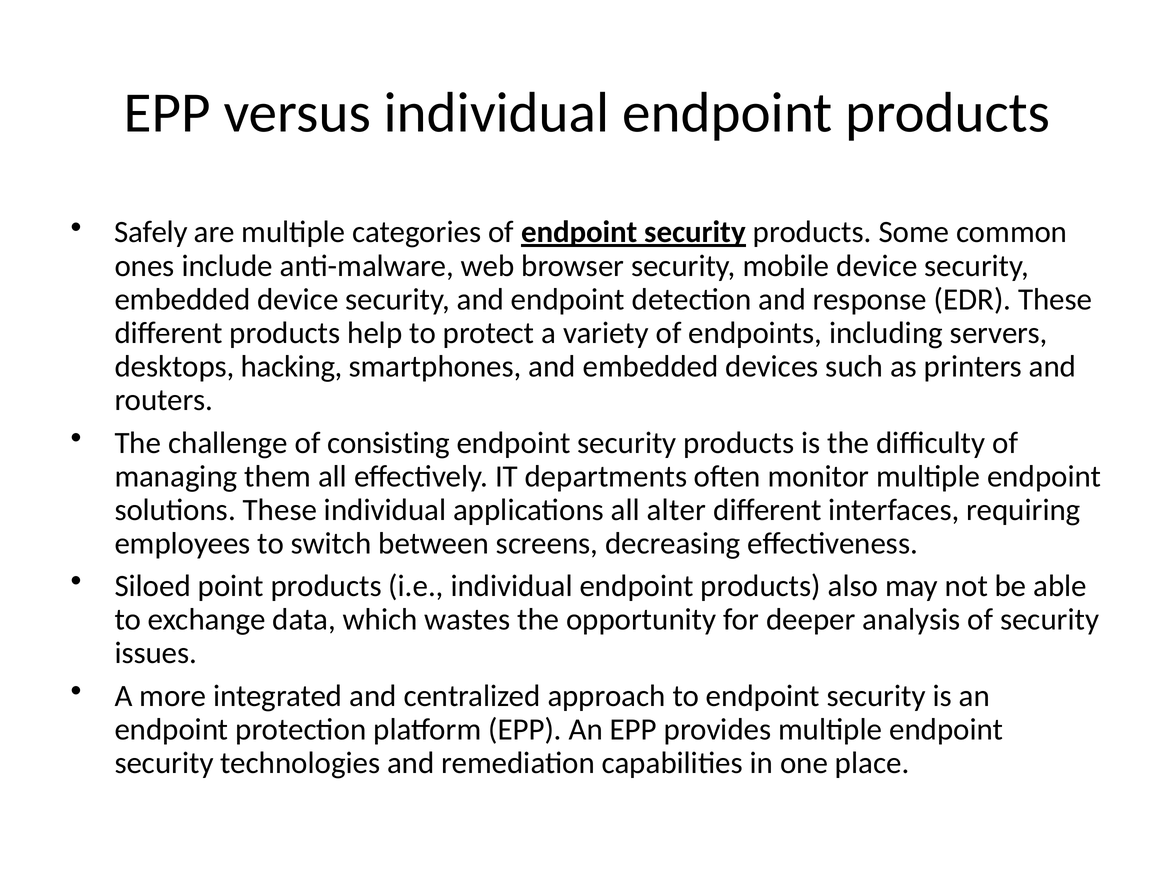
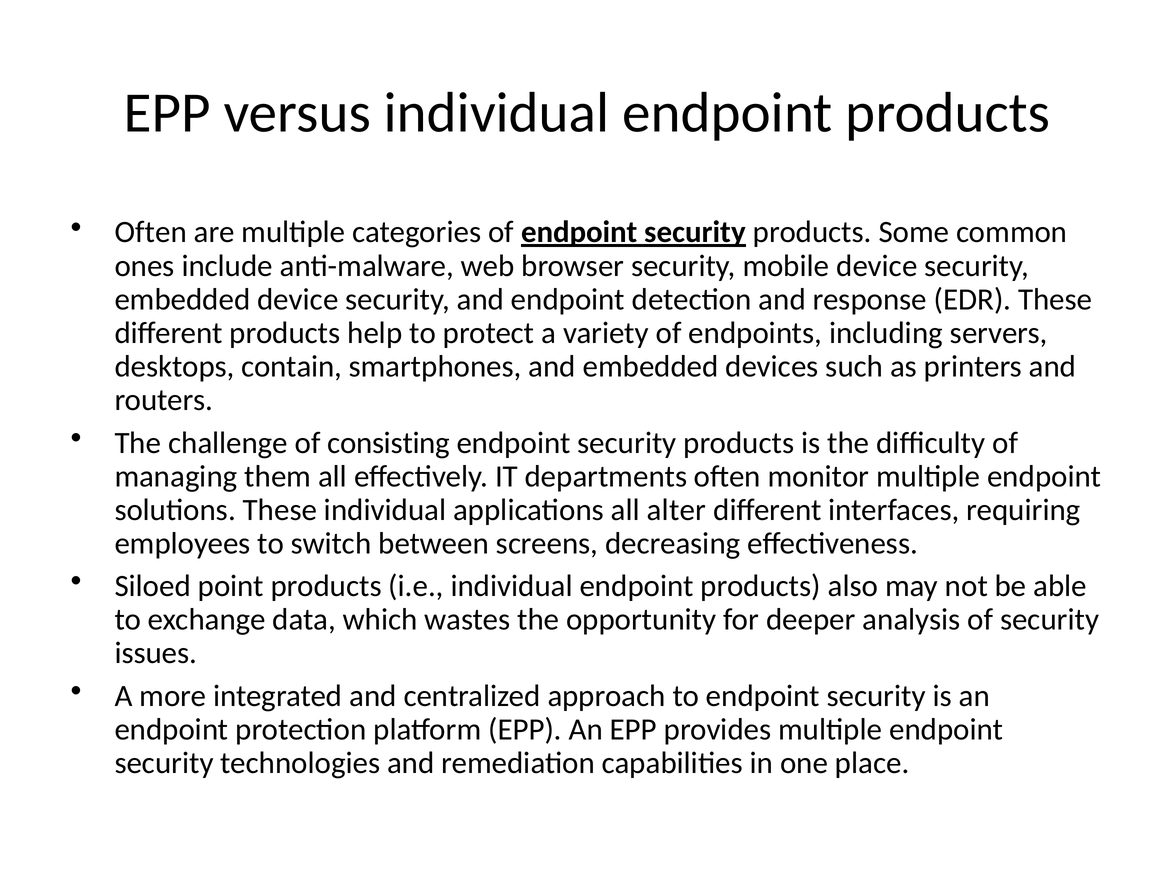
Safely at (151, 232): Safely -> Often
hacking: hacking -> contain
